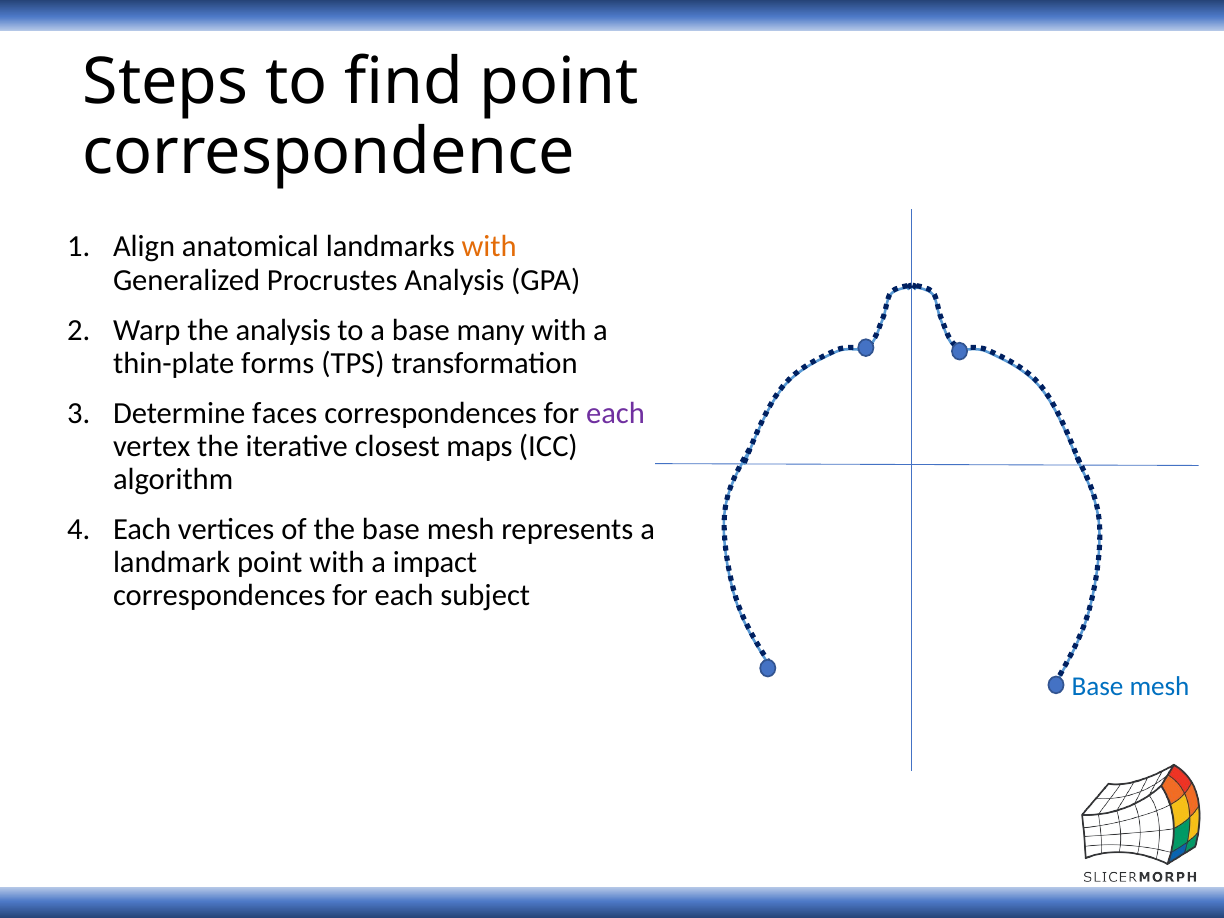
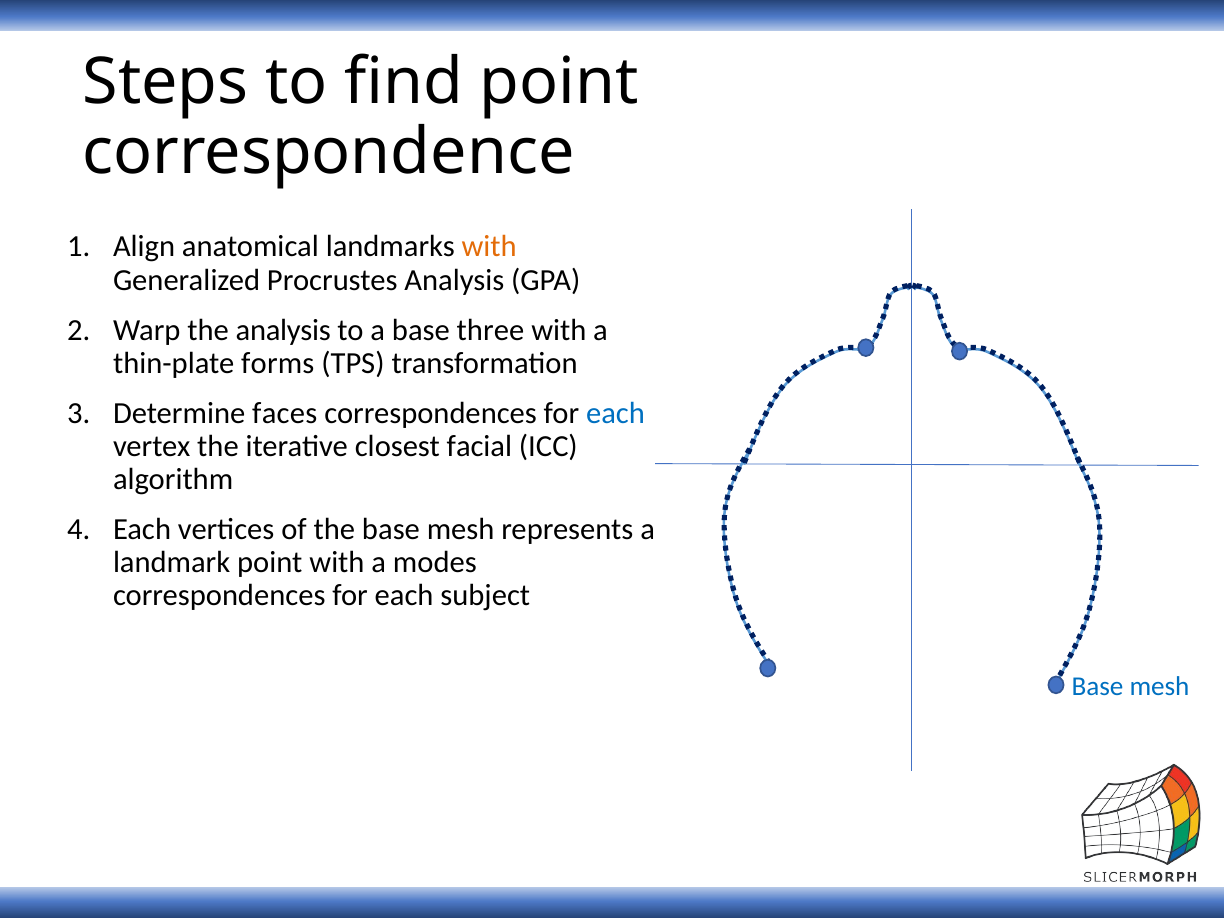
many: many -> three
each at (616, 413) colour: purple -> blue
maps: maps -> facial
impact: impact -> modes
